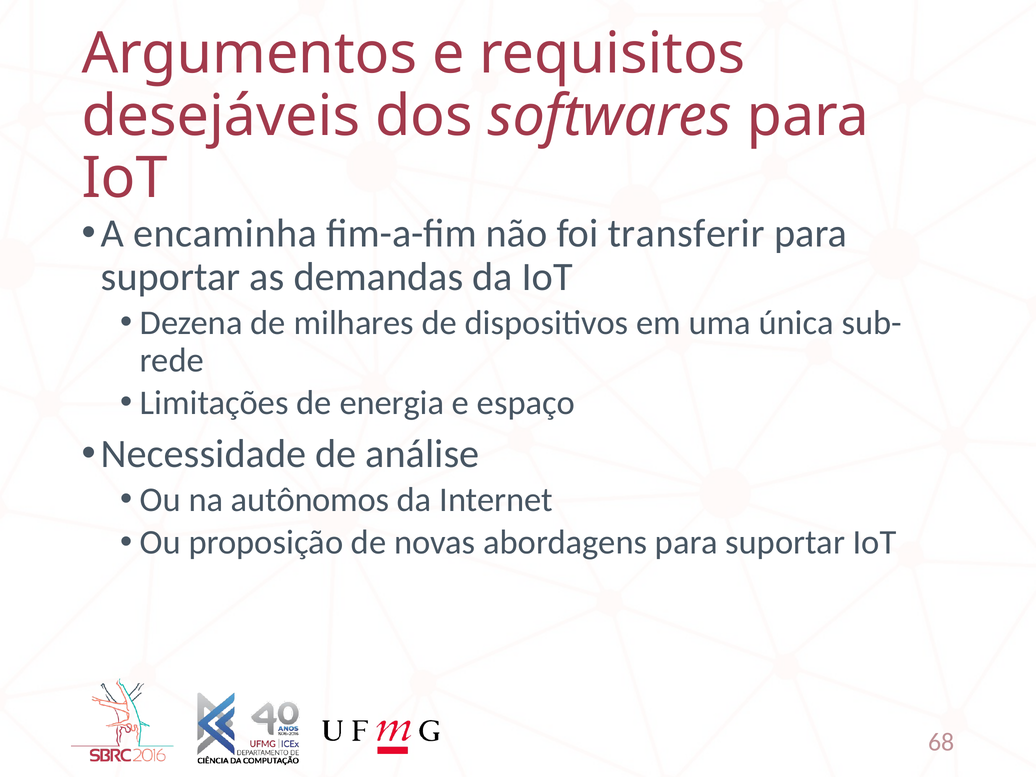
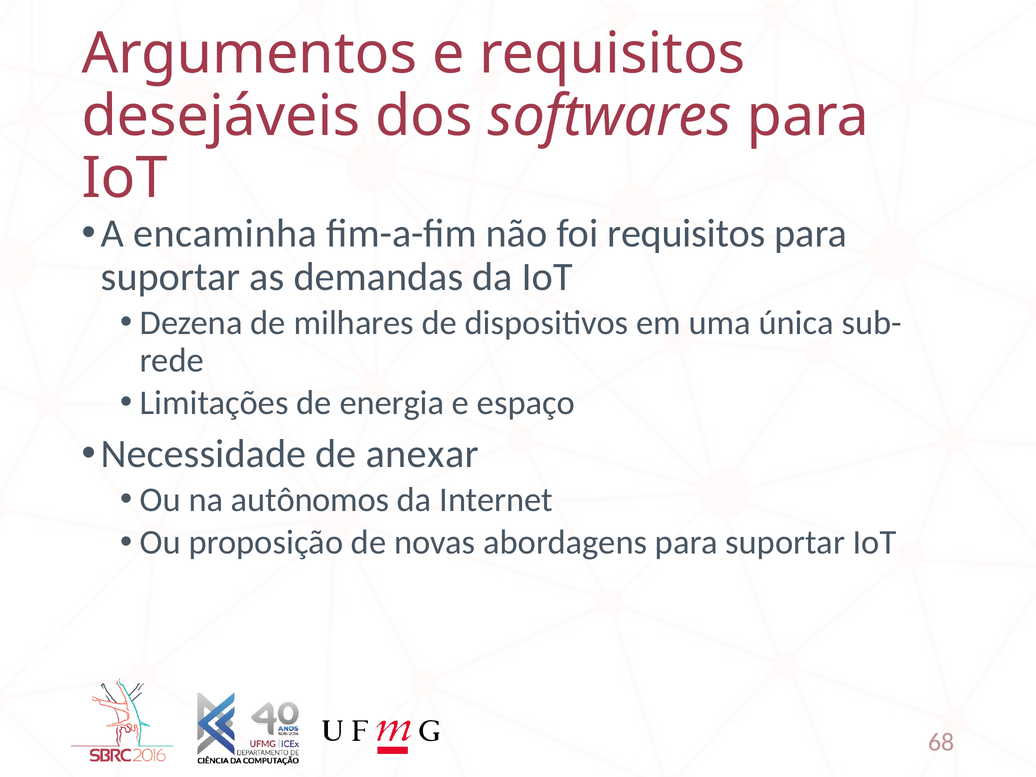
foi transferir: transferir -> requisitos
análise: análise -> anexar
